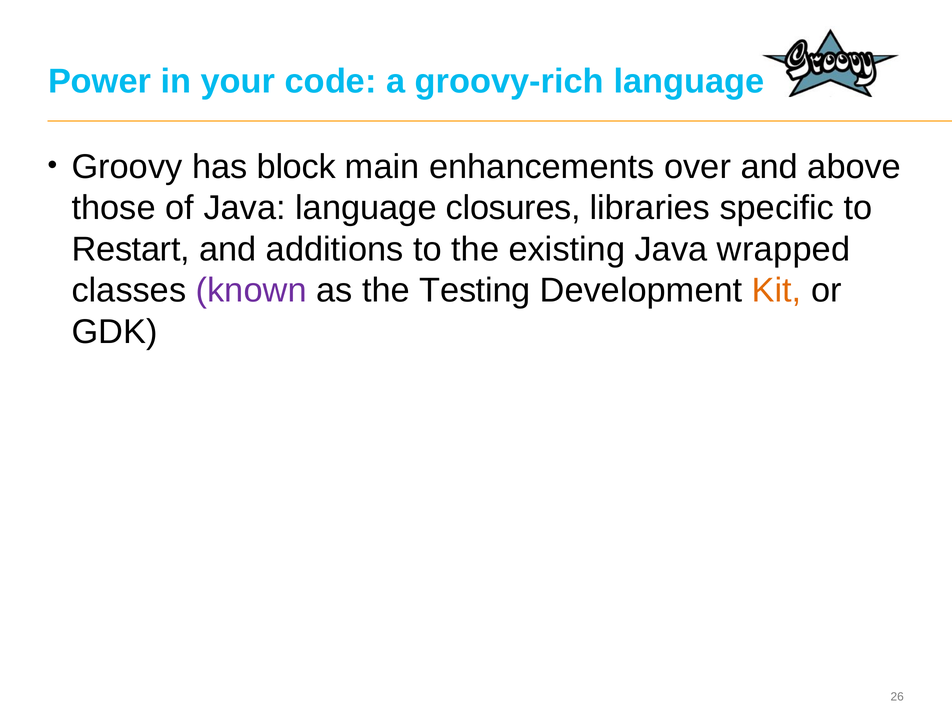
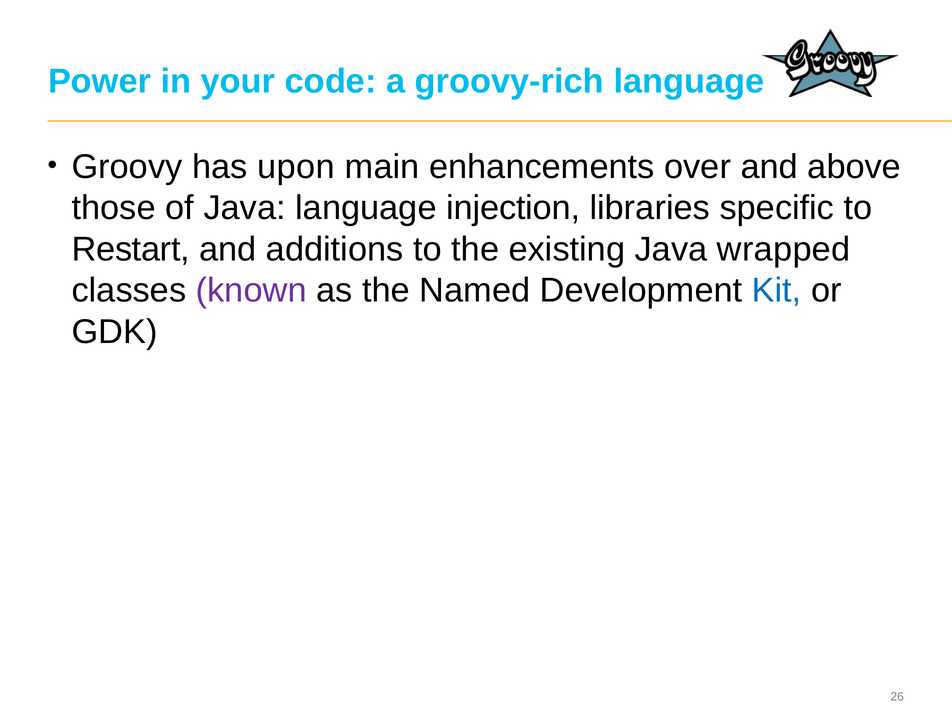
block: block -> upon
closures: closures -> injection
Testing: Testing -> Named
Kit colour: orange -> blue
